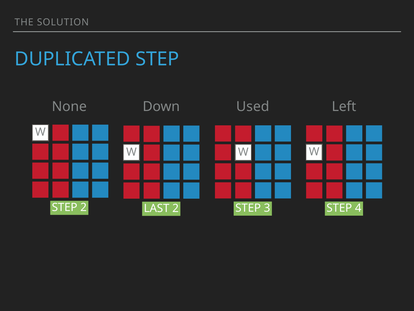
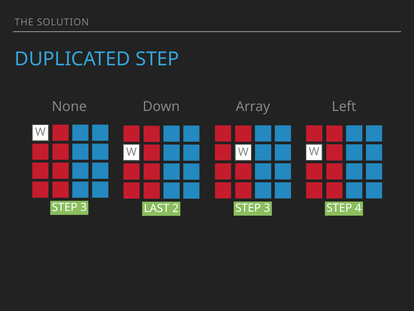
Used: Used -> Array
2 at (84, 207): 2 -> 3
